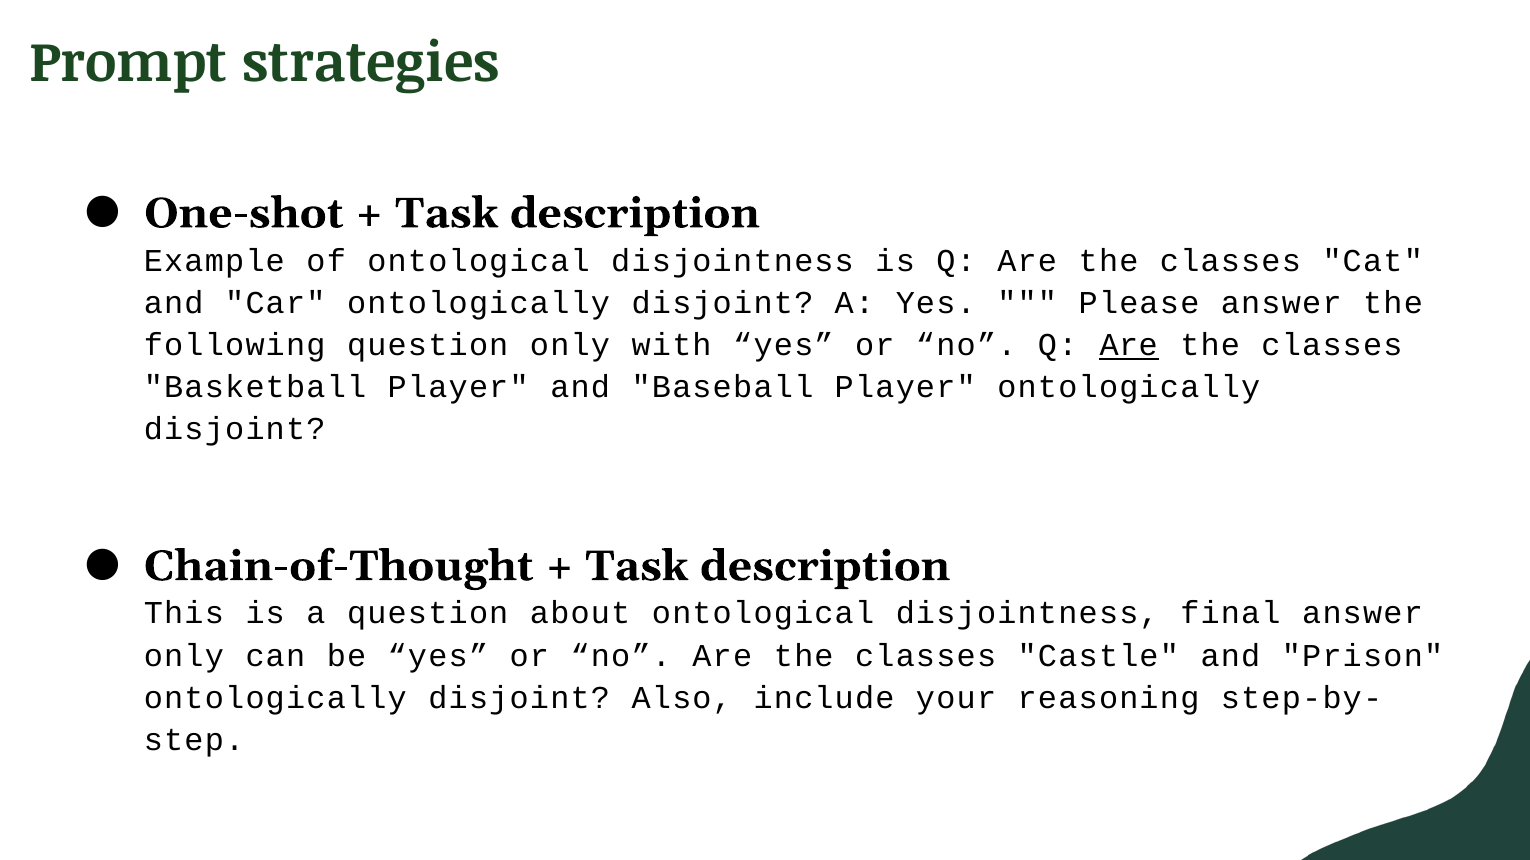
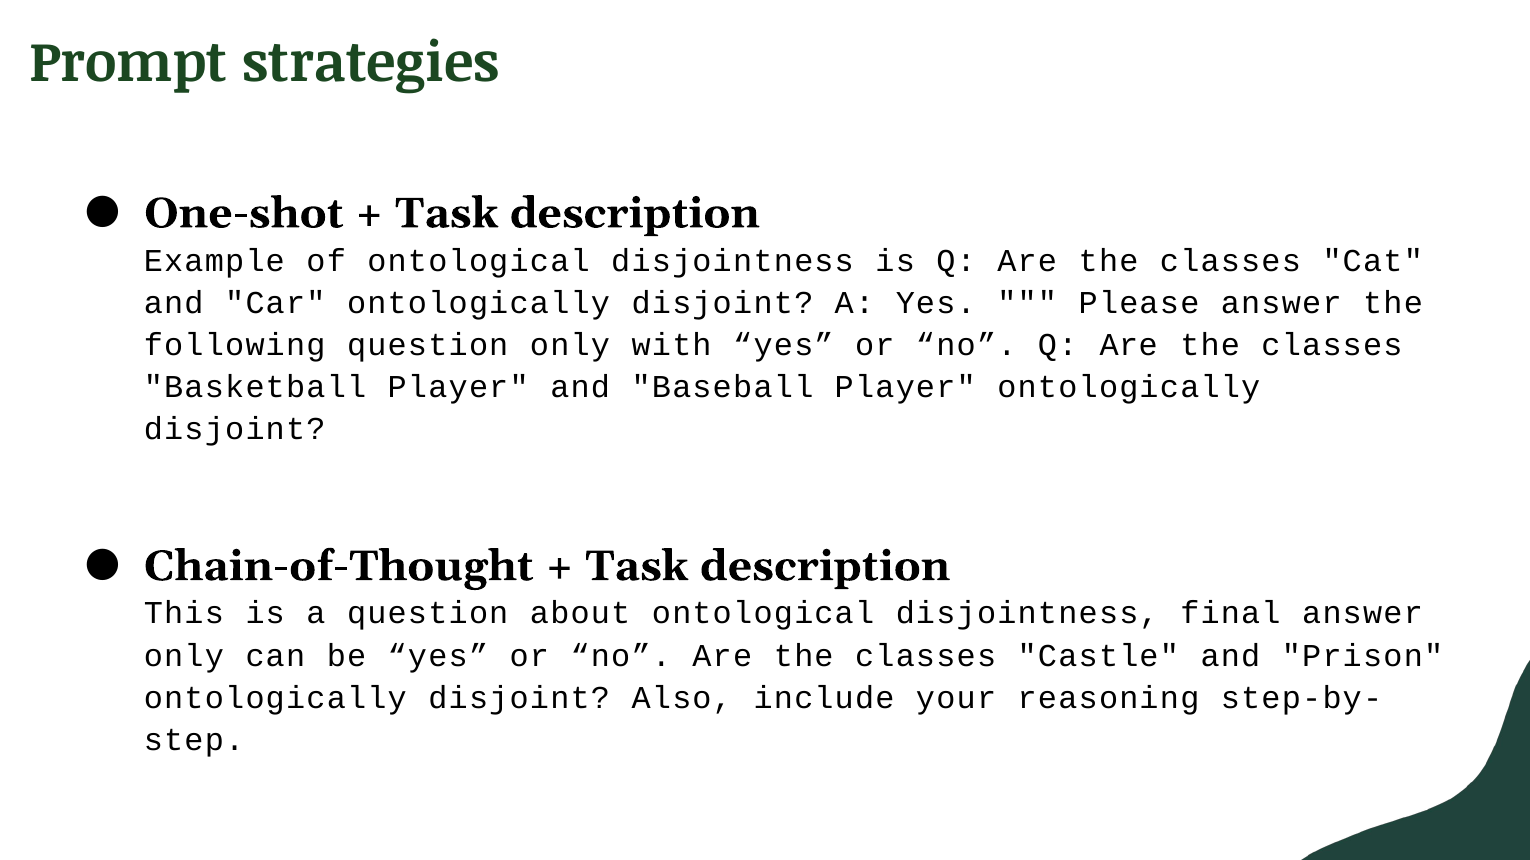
Are at (1129, 345) underline: present -> none
